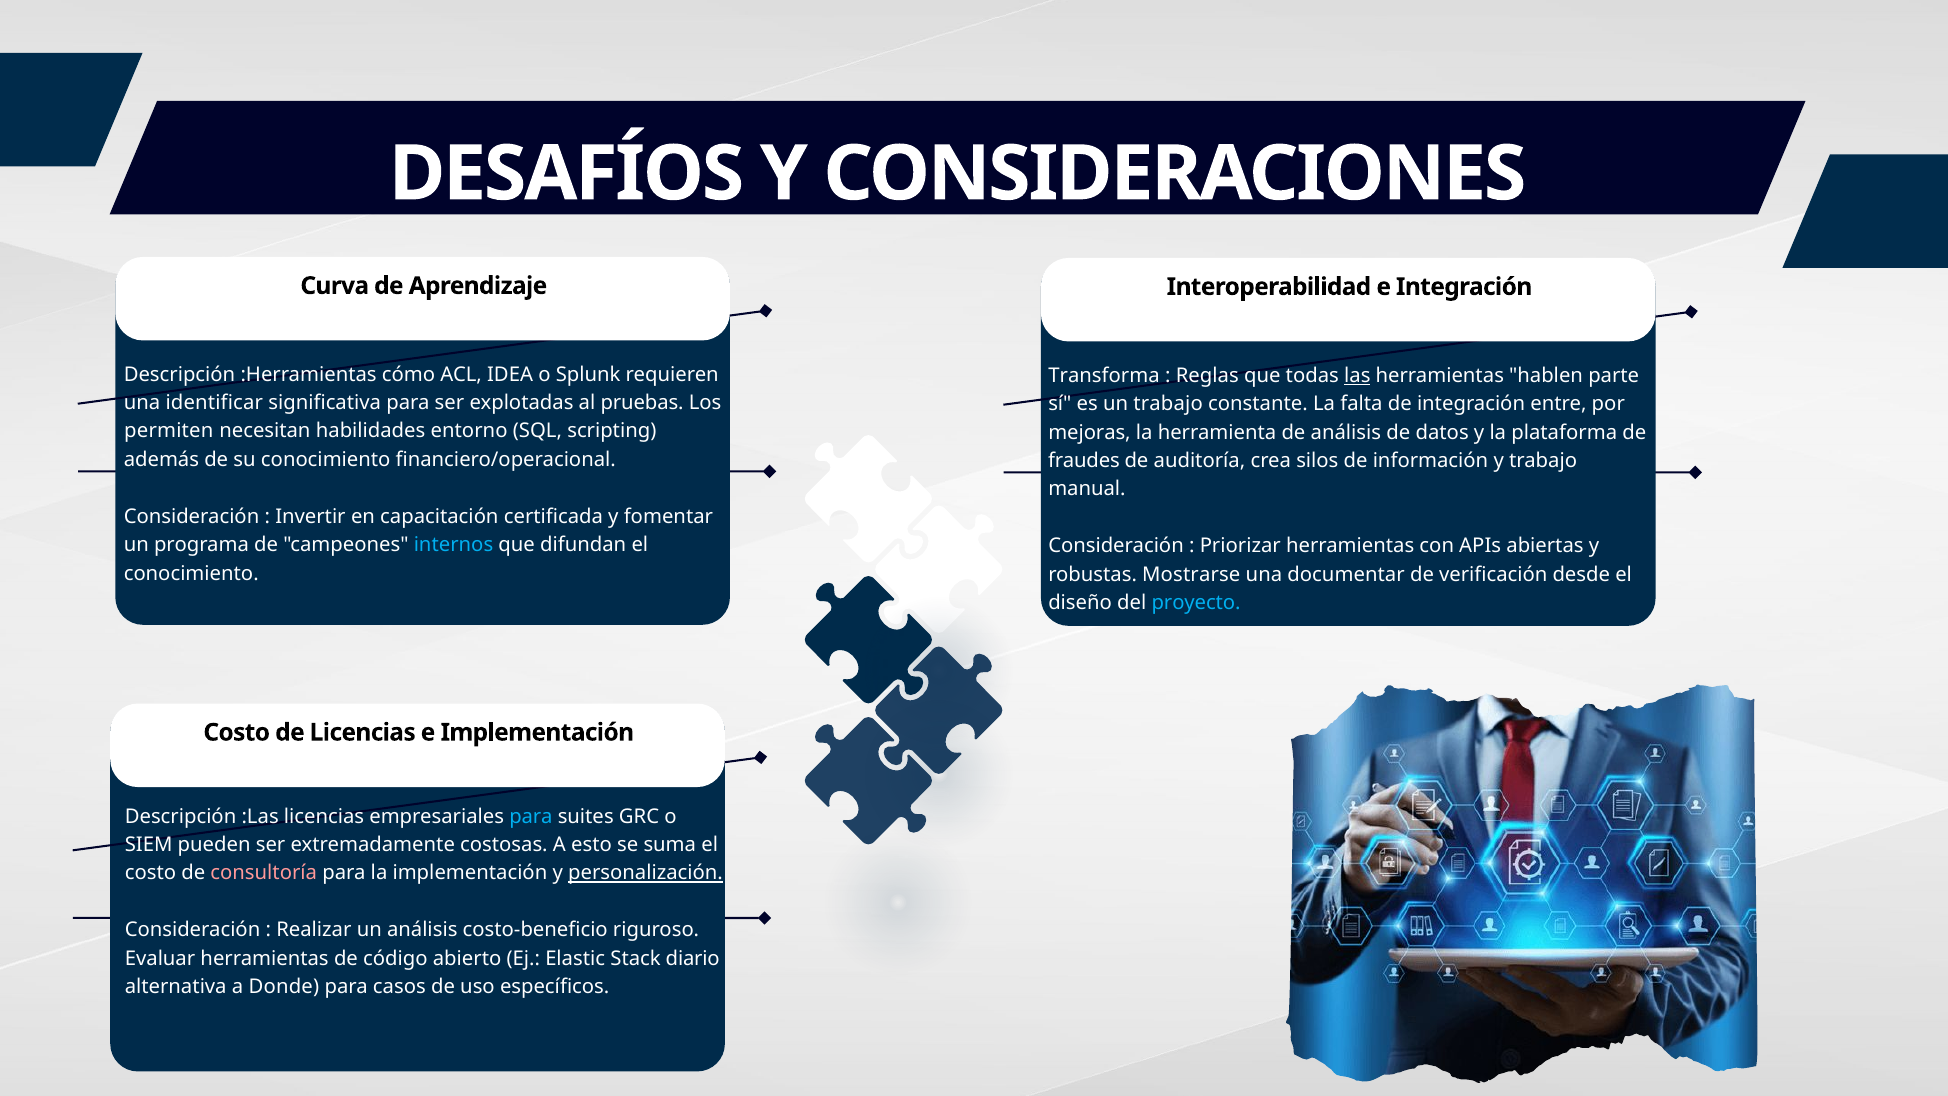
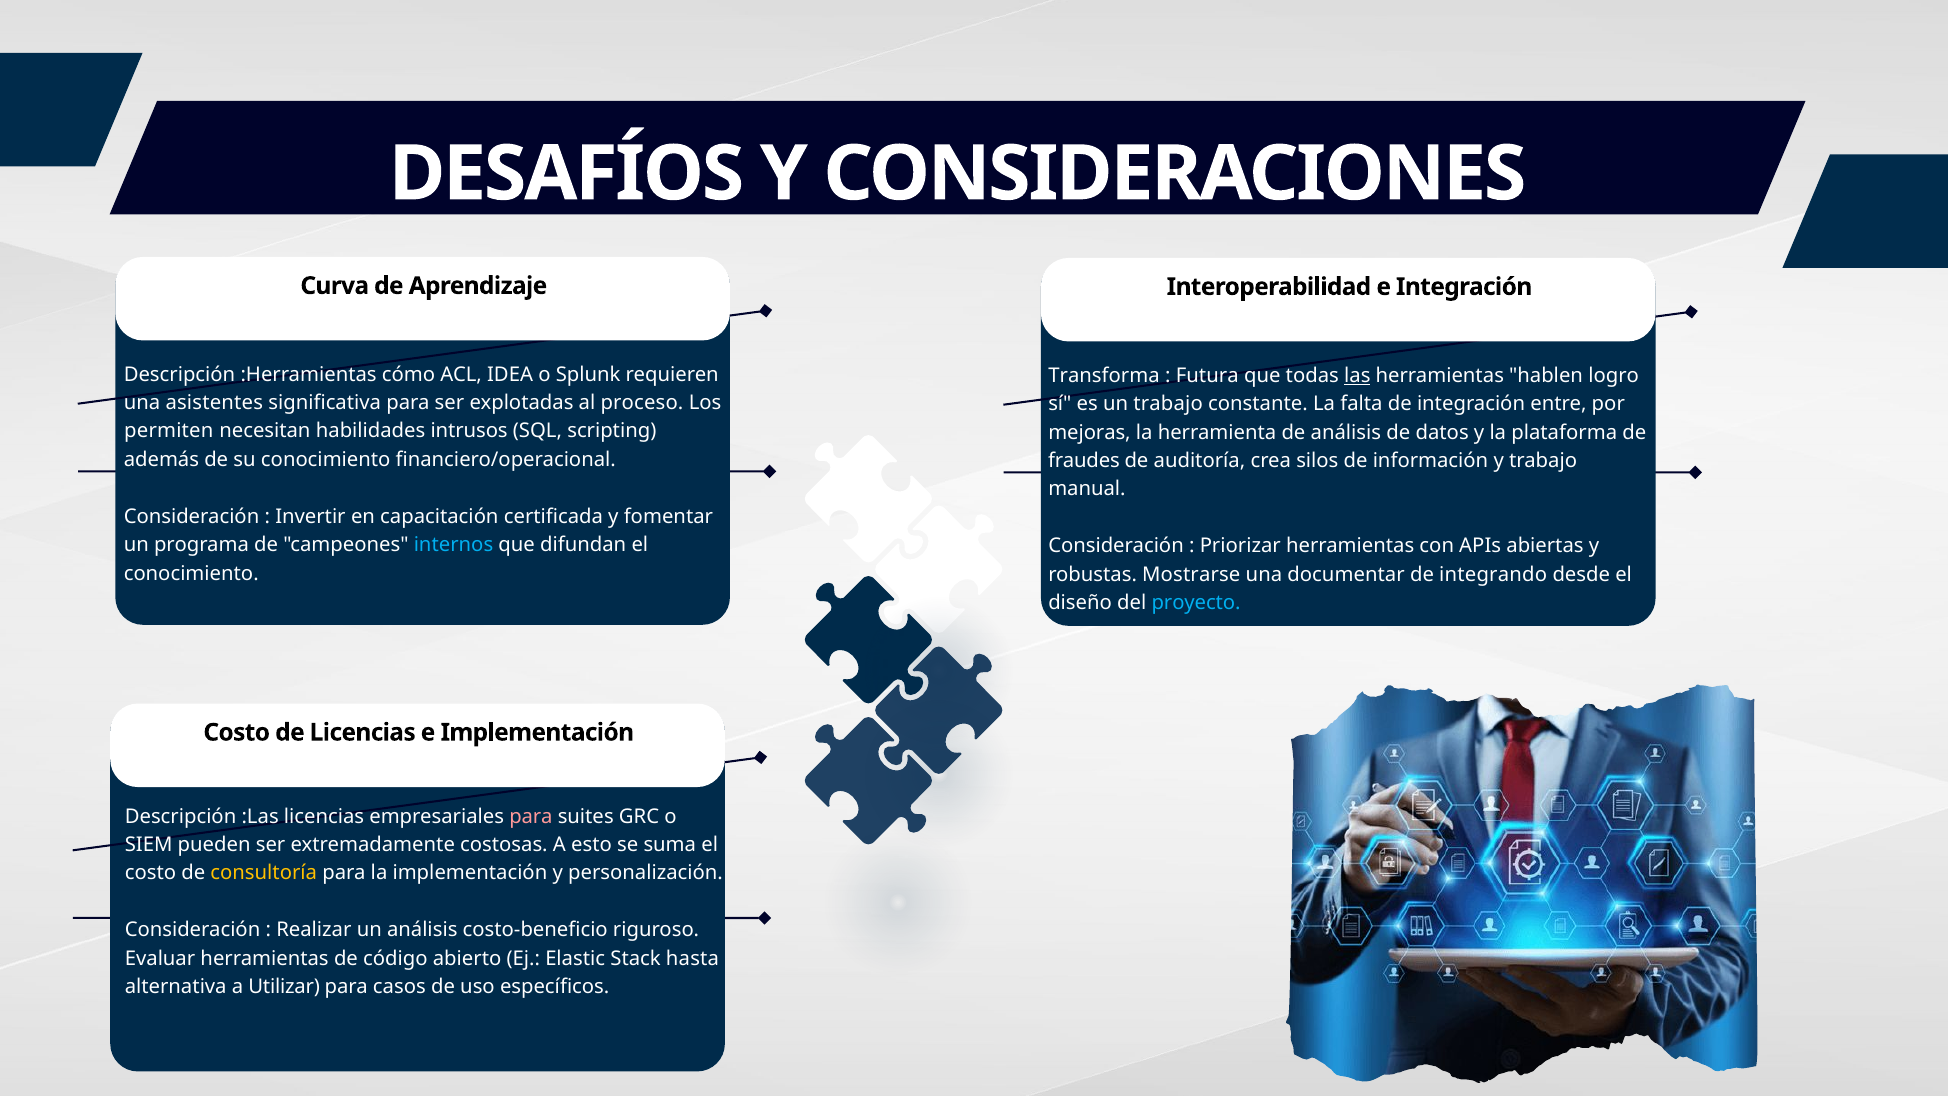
Reglas: Reglas -> Futura
parte: parte -> logro
identificar: identificar -> asistentes
pruebas: pruebas -> proceso
entorno: entorno -> intrusos
verificación: verificación -> integrando
para at (531, 816) colour: light blue -> pink
consultoría colour: pink -> yellow
personalización underline: present -> none
diario: diario -> hasta
Donde: Donde -> Utilizar
